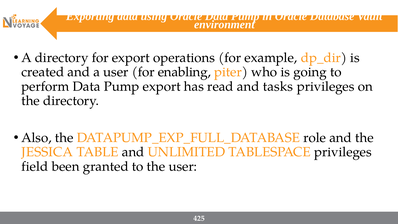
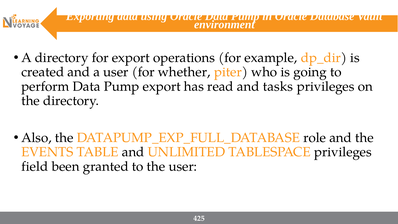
enabling: enabling -> whether
JESSICA: JESSICA -> EVENTS
